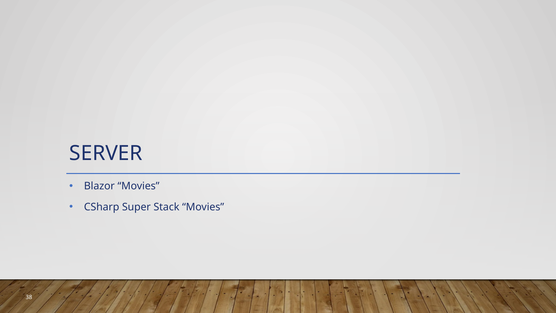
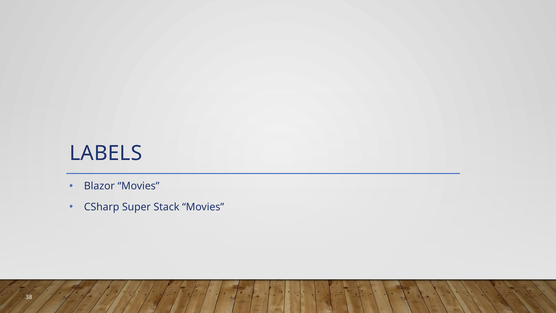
SERVER: SERVER -> LABELS
